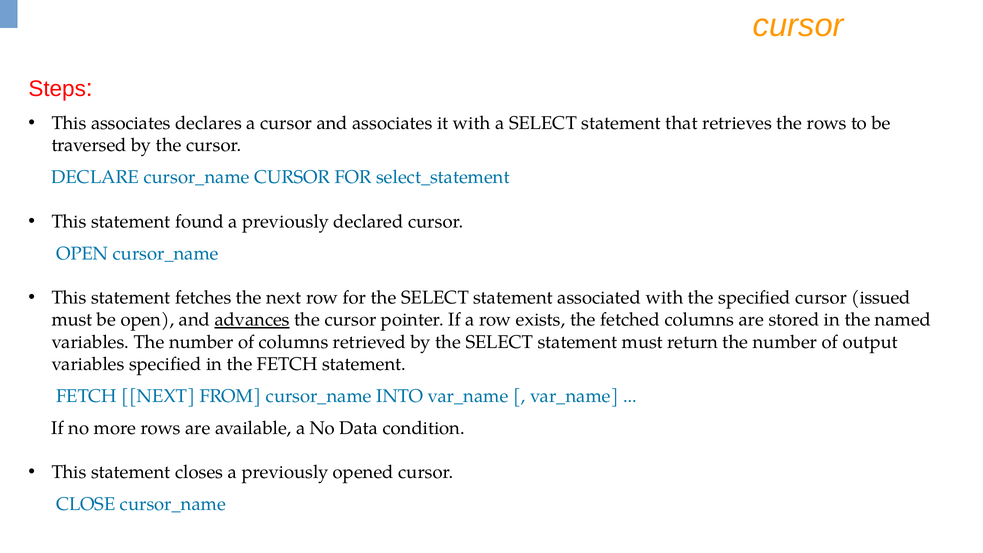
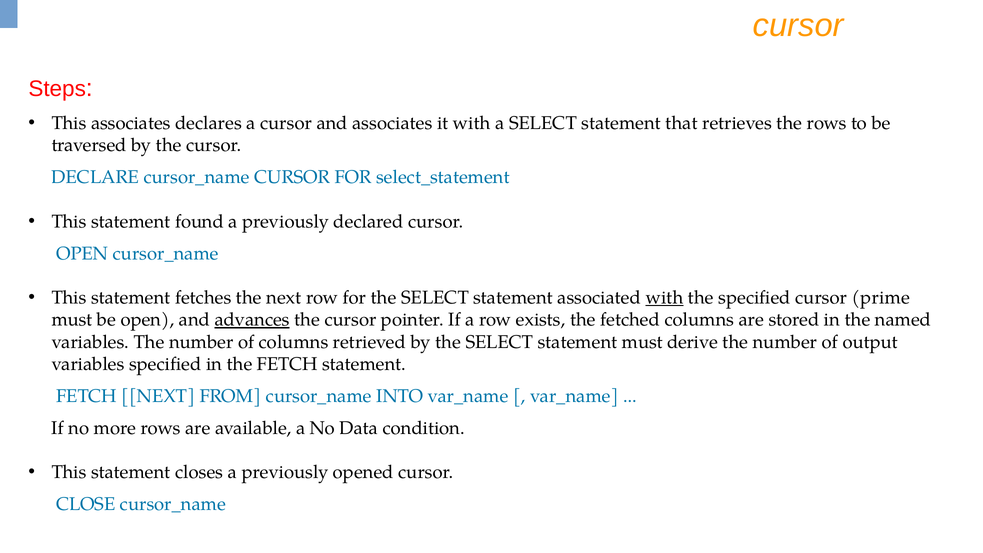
with at (664, 298) underline: none -> present
issued: issued -> prime
return: return -> derive
